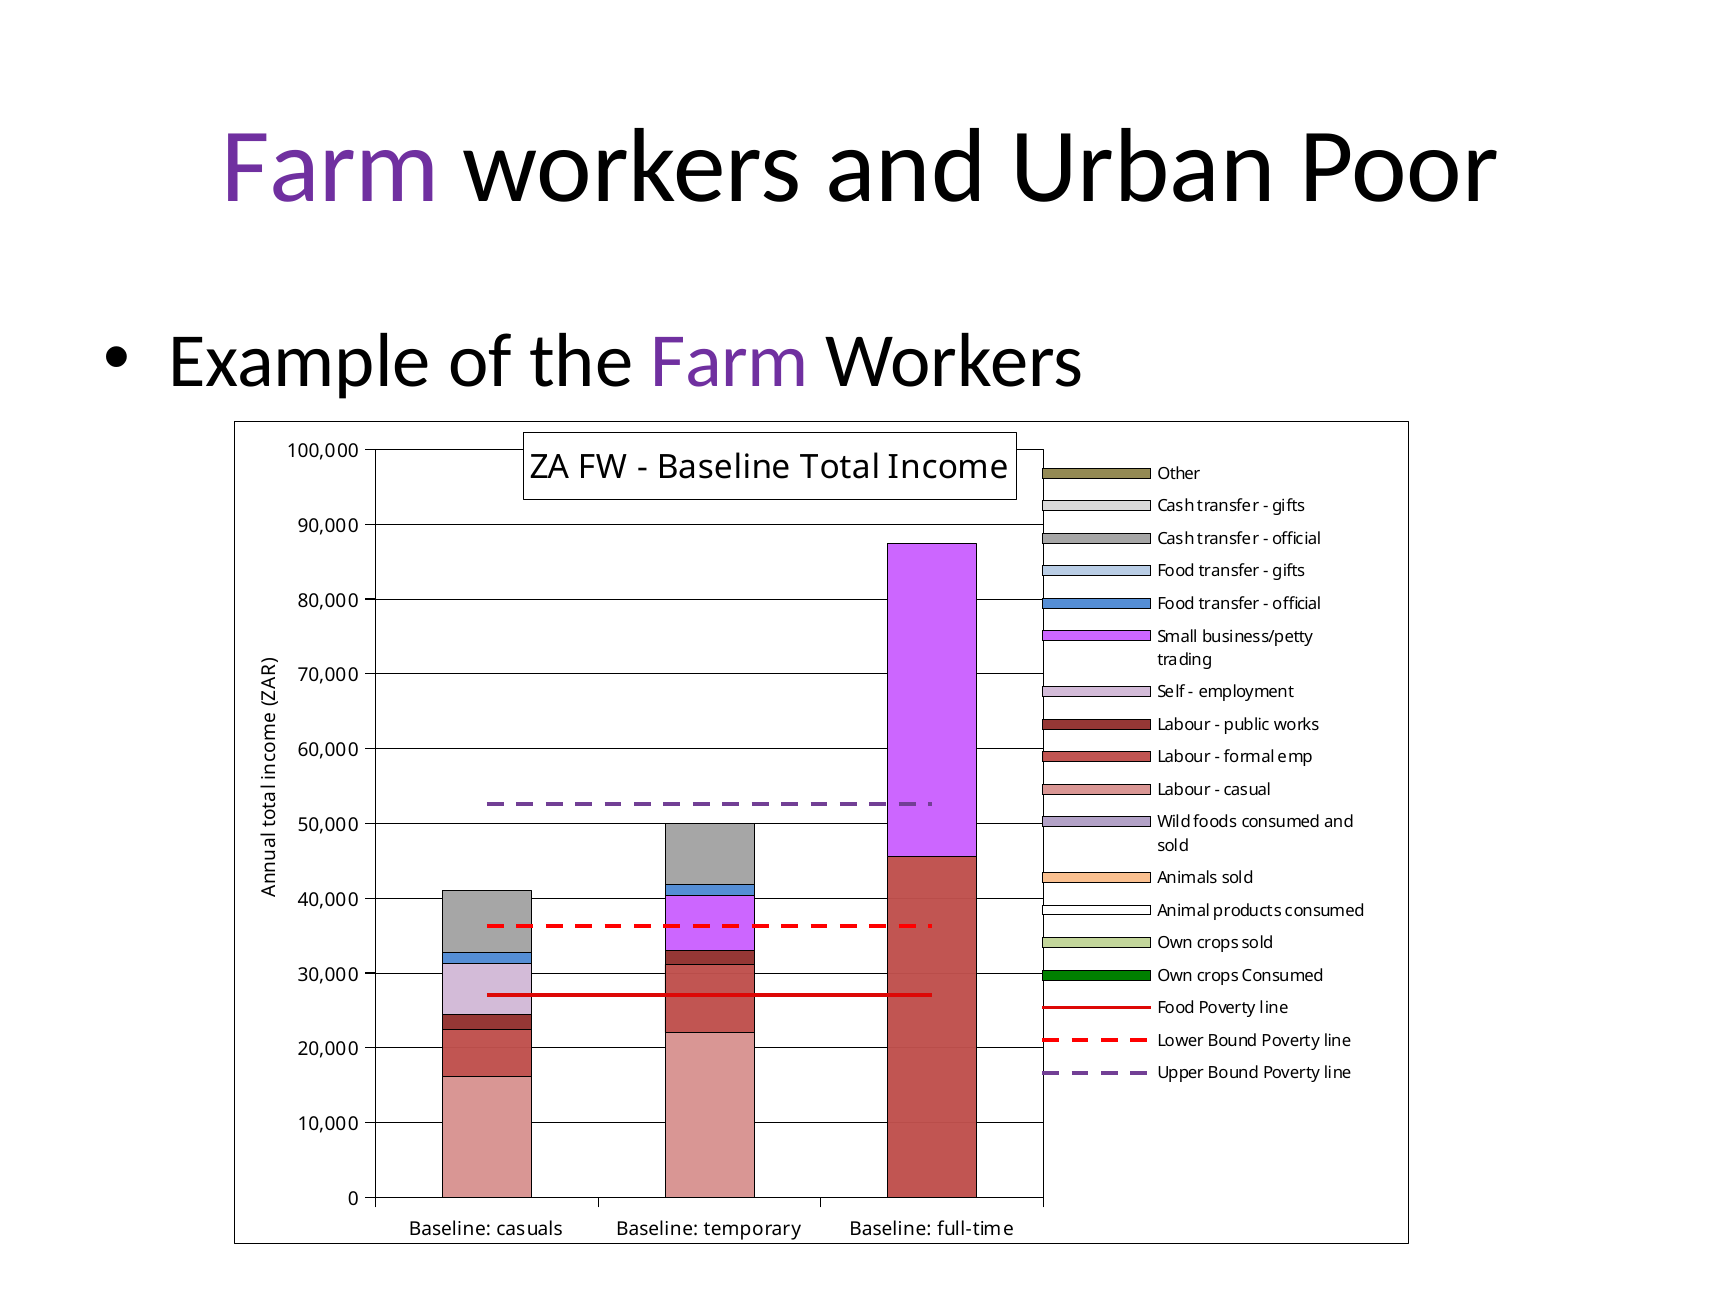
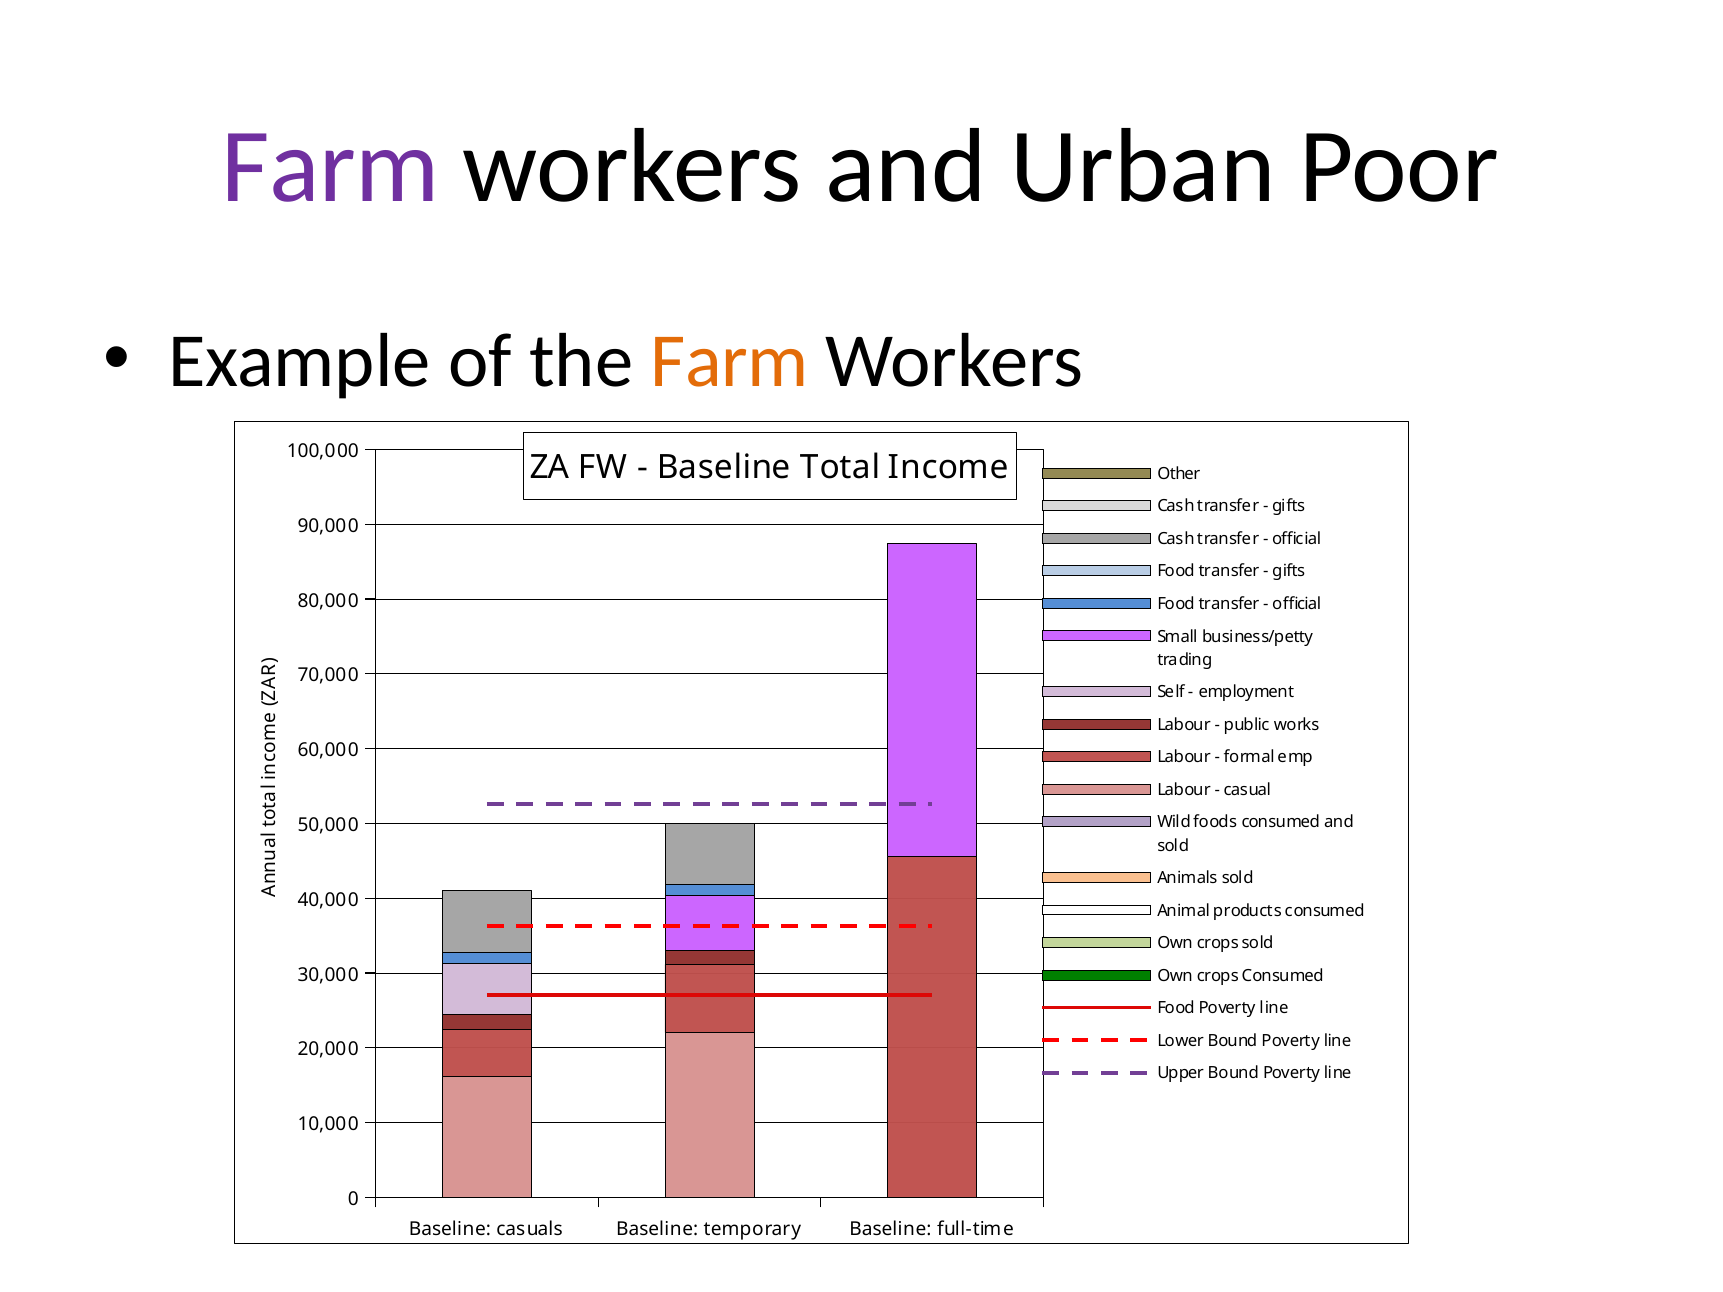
Farm at (730, 361) colour: purple -> orange
